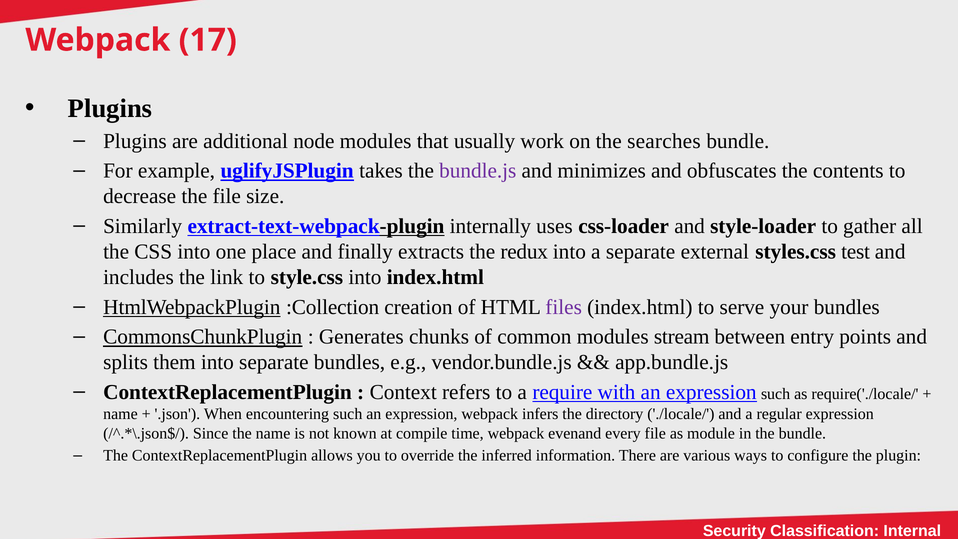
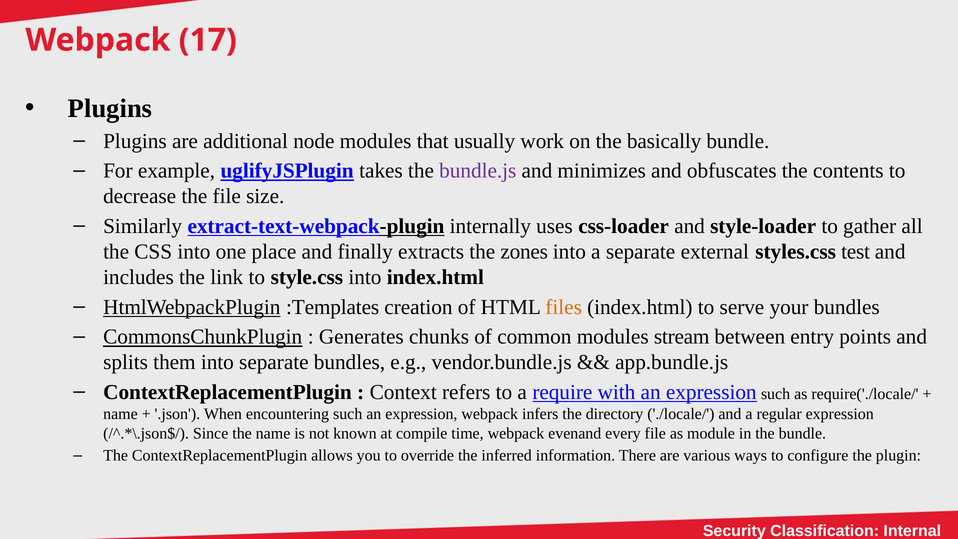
searches: searches -> basically
redux: redux -> zones
:Collection: :Collection -> :Templates
files colour: purple -> orange
